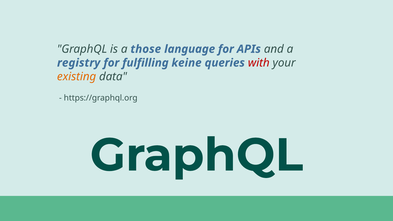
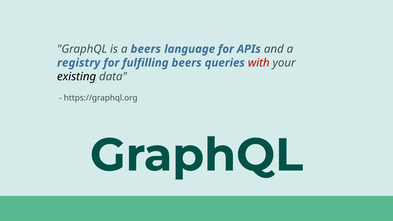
a those: those -> beers
fulfilling keine: keine -> beers
existing colour: orange -> black
